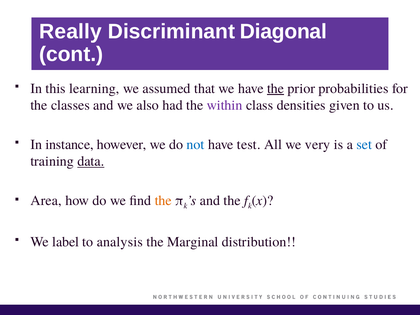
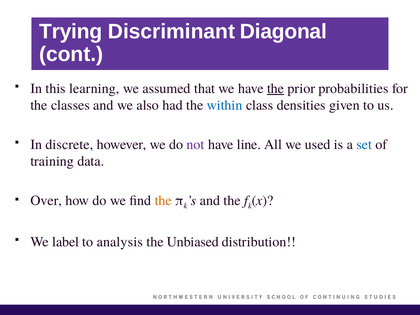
Really: Really -> Trying
within colour: purple -> blue
instance: instance -> discrete
not colour: blue -> purple
test: test -> line
very: very -> used
data underline: present -> none
Area: Area -> Over
Marginal: Marginal -> Unbiased
